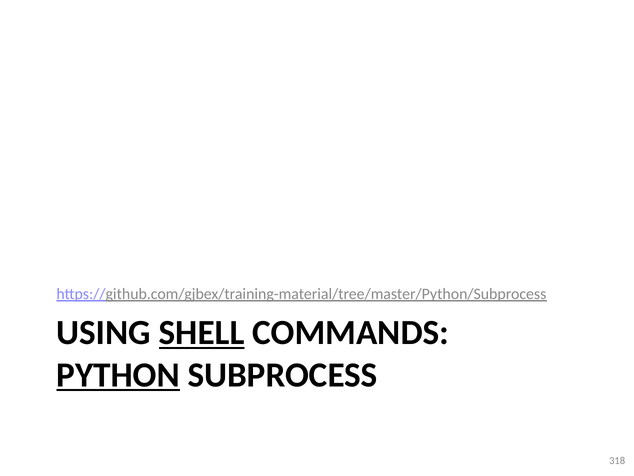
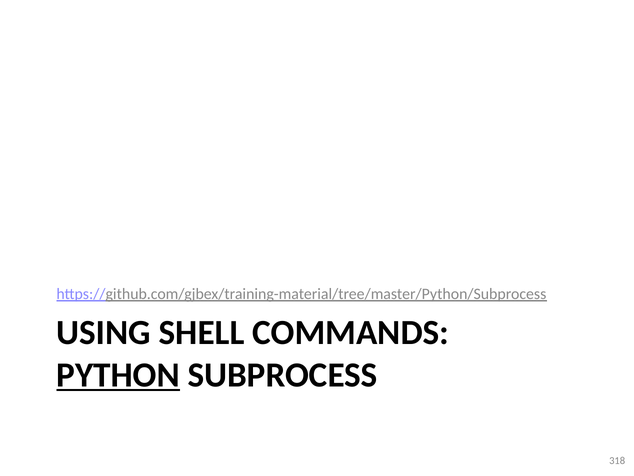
SHELL underline: present -> none
